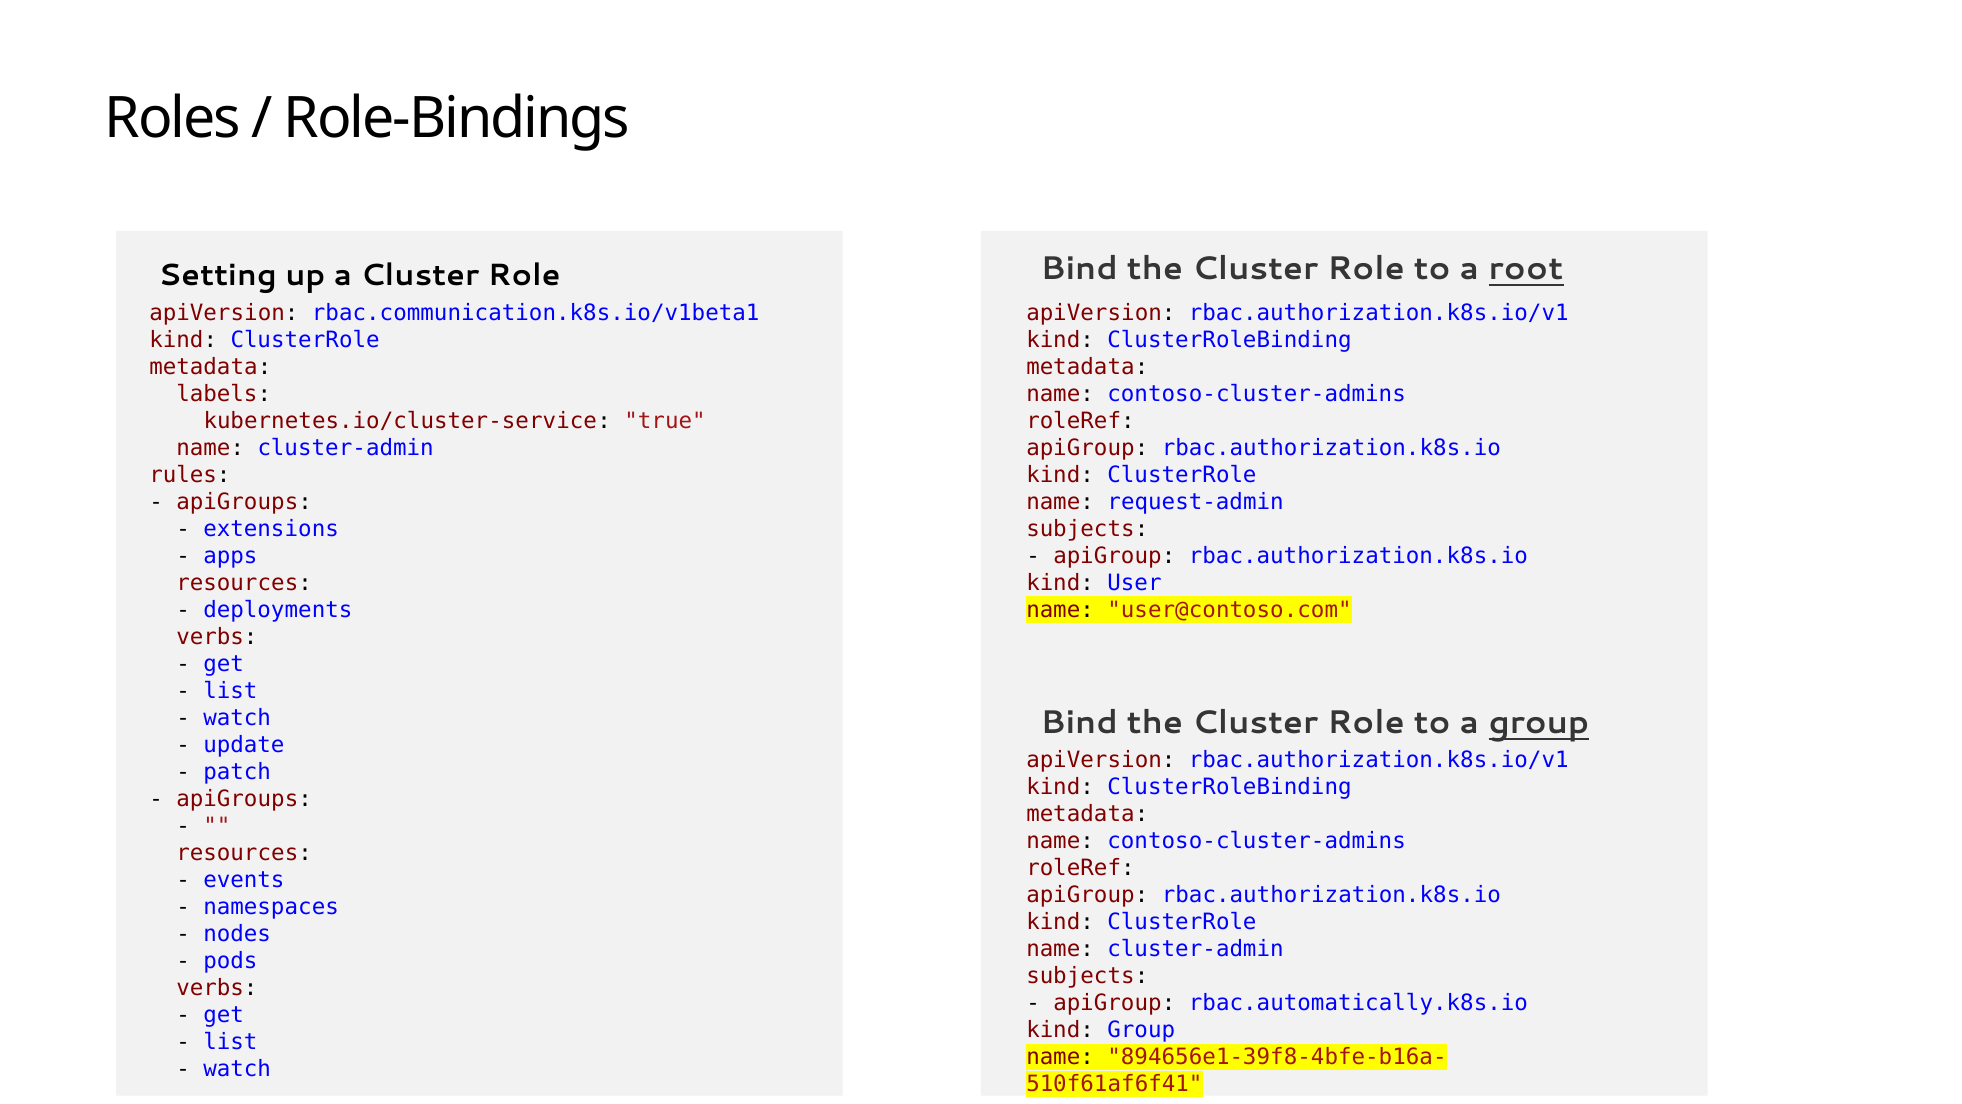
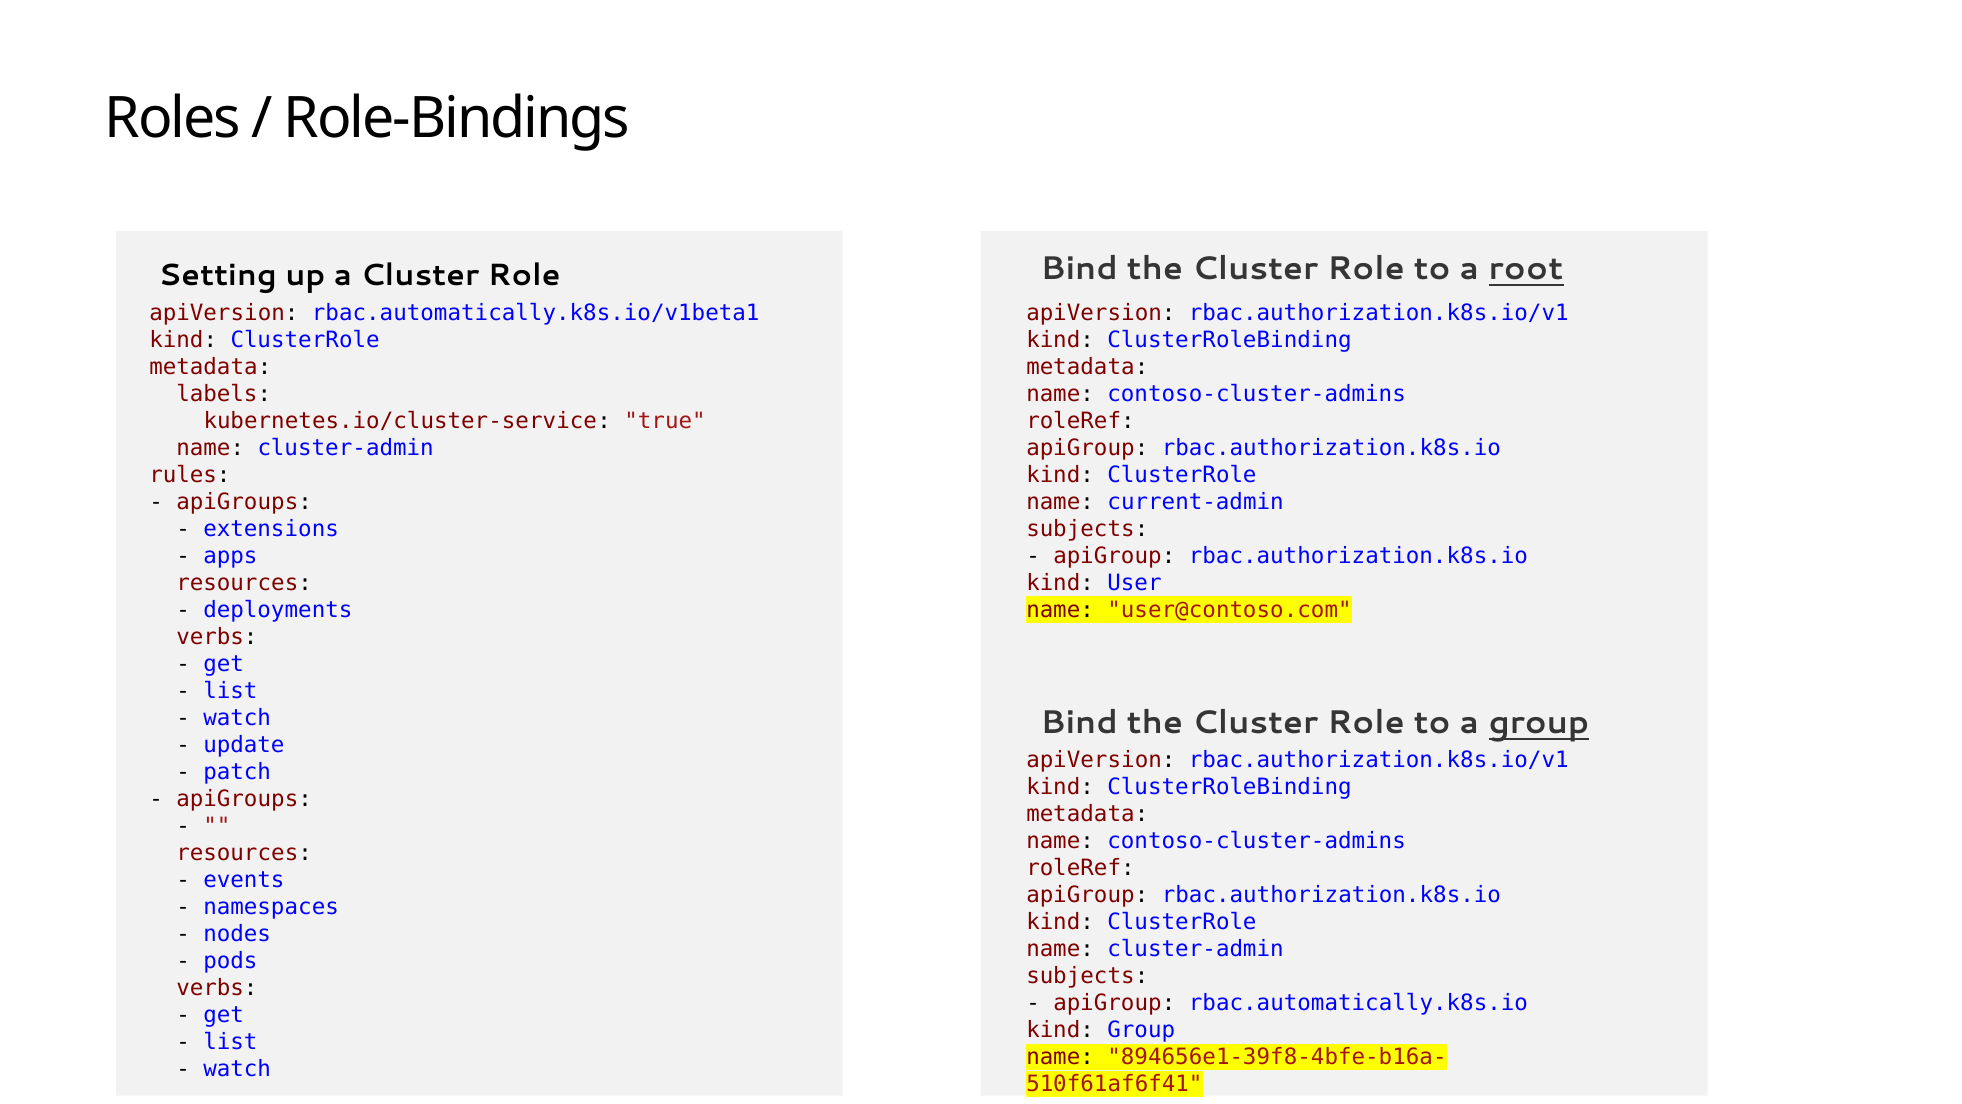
rbac.communication.k8s.io/v1beta1: rbac.communication.k8s.io/v1beta1 -> rbac.automatically.k8s.io/v1beta1
request-admin: request-admin -> current-admin
